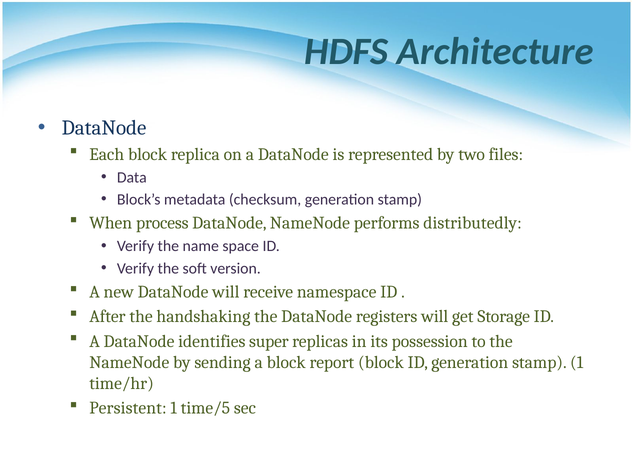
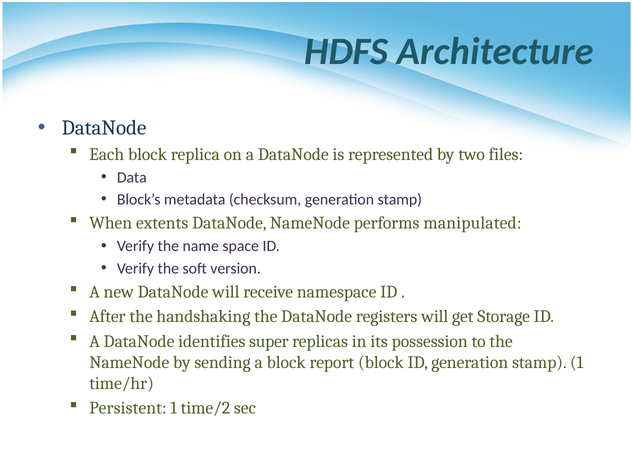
process: process -> extents
distributedly: distributedly -> manipulated
time/5: time/5 -> time/2
